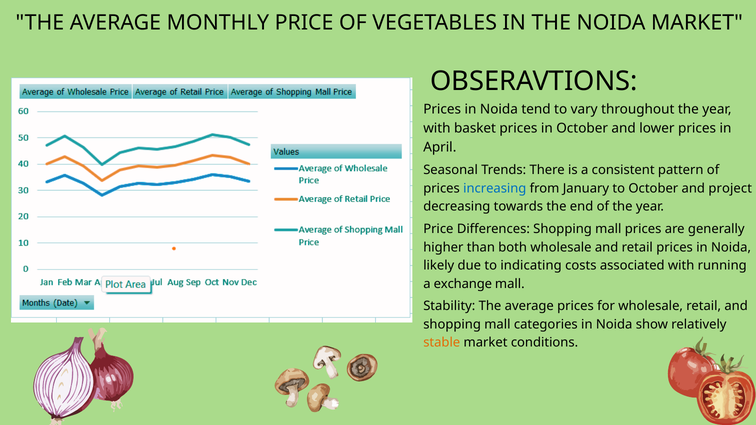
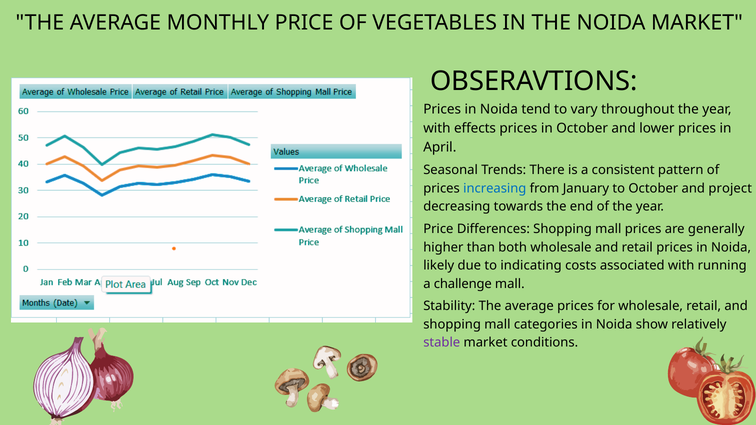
basket: basket -> effects
exchange: exchange -> challenge
stable colour: orange -> purple
